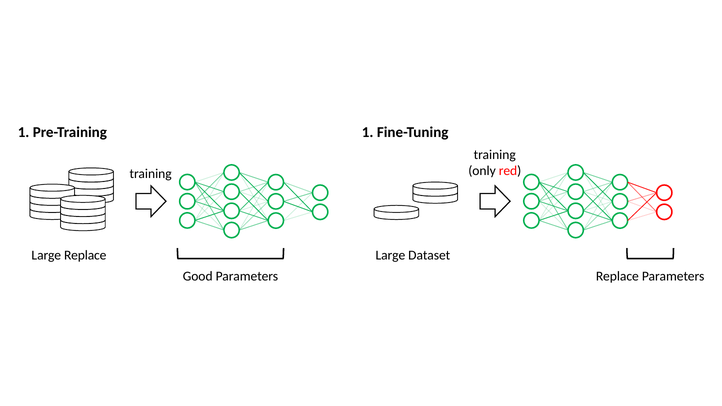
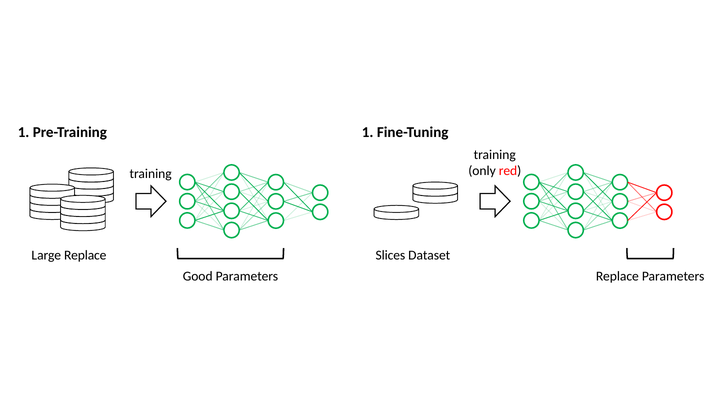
Large at (390, 255): Large -> Slices
